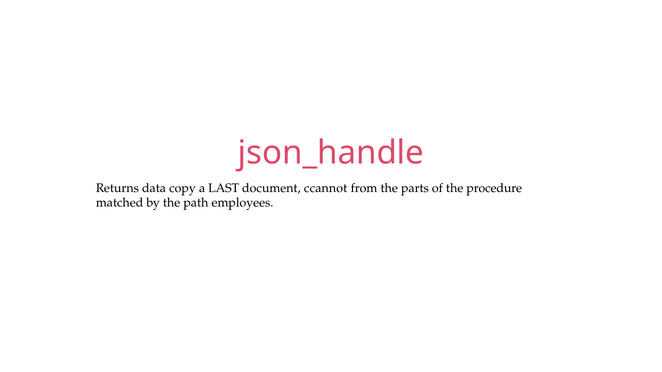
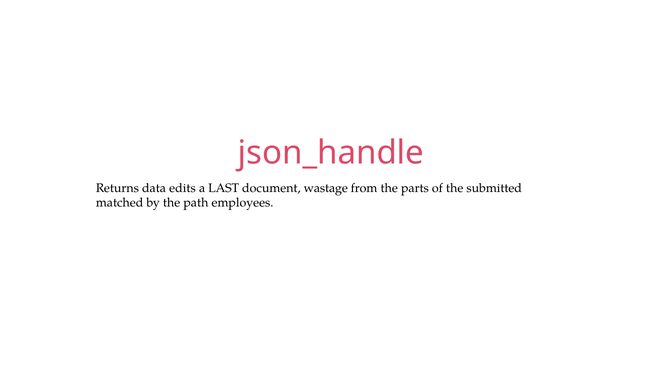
copy: copy -> edits
ccannot: ccannot -> wastage
procedure: procedure -> submitted
